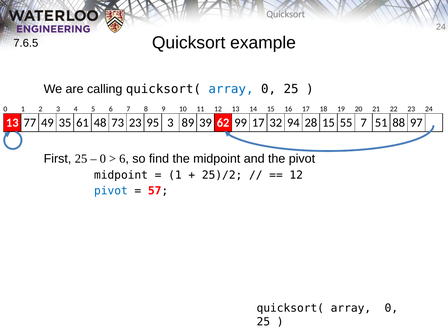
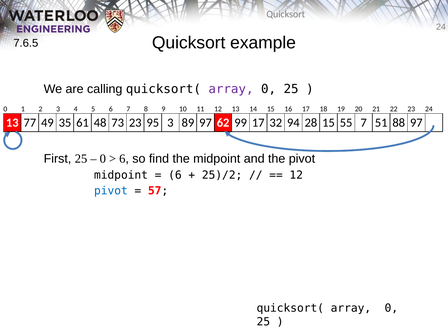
array at (231, 89) colour: blue -> purple
89 39: 39 -> 97
1 at (175, 175): 1 -> 6
